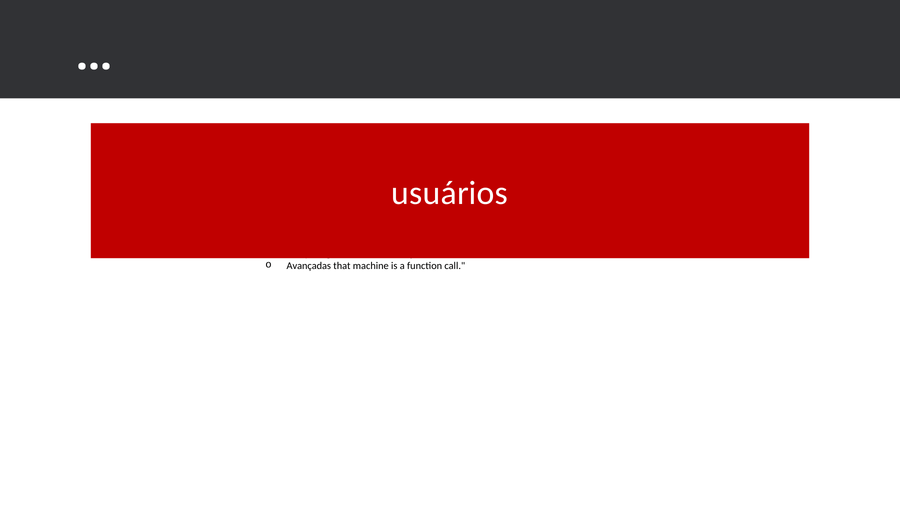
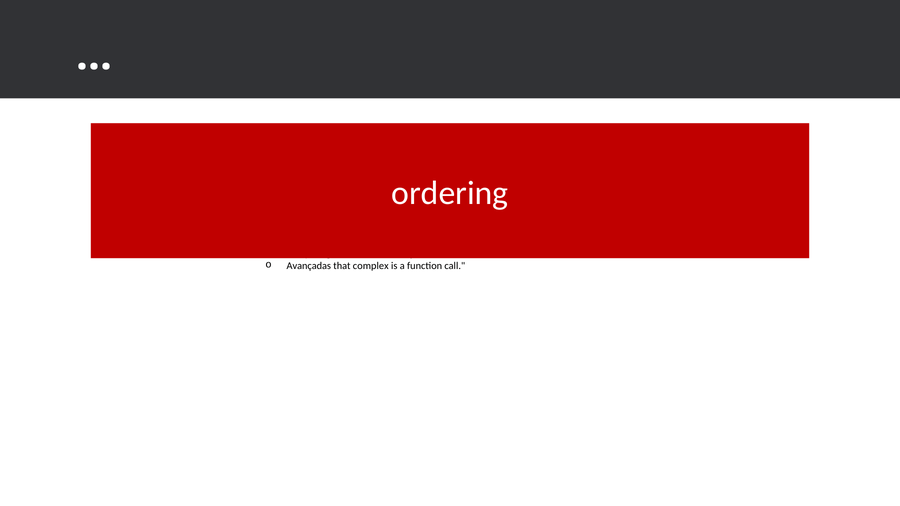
usuários: usuários -> ordering
machine: machine -> complex
